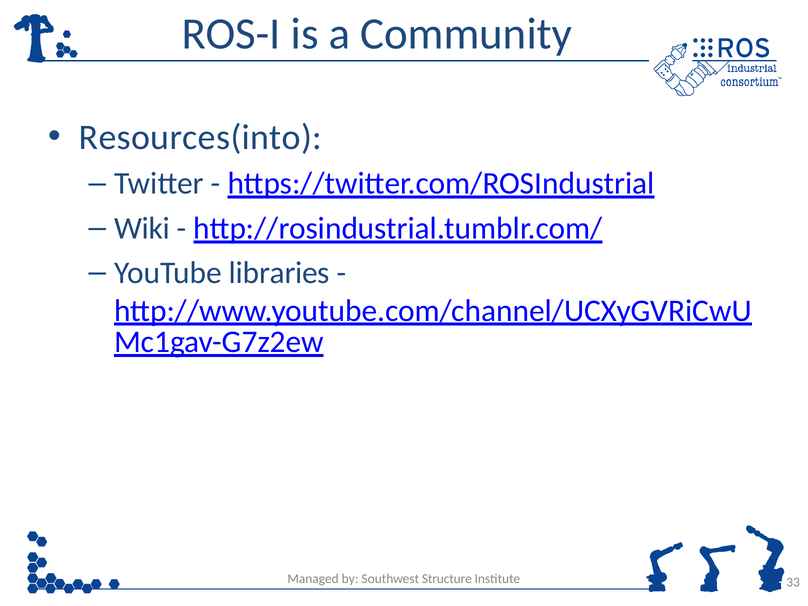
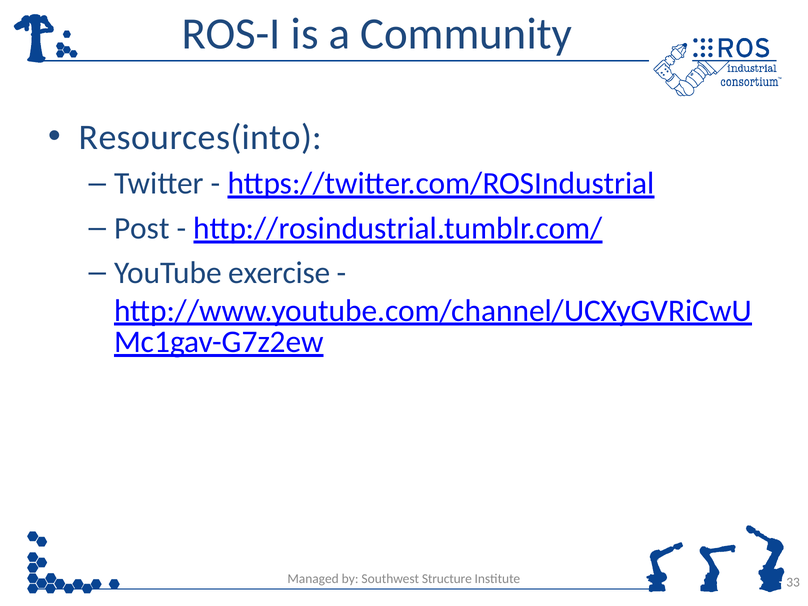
Wiki: Wiki -> Post
libraries: libraries -> exercise
